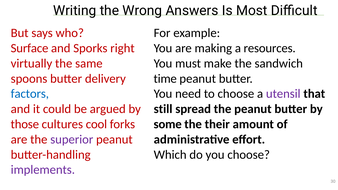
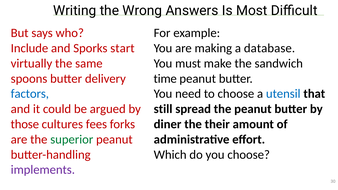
Surface: Surface -> Include
right: right -> start
resources: resources -> database
utensil colour: purple -> blue
cool: cool -> fees
some: some -> diner
superior colour: purple -> green
